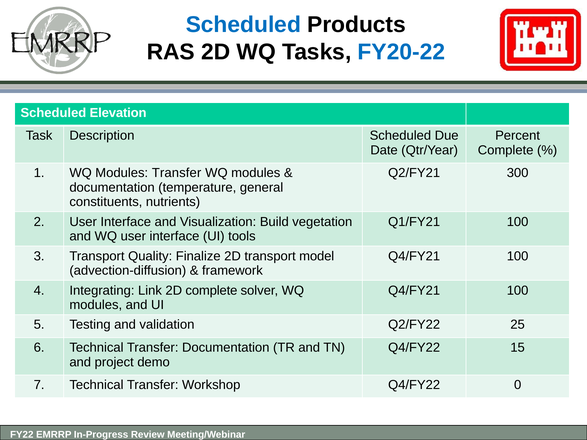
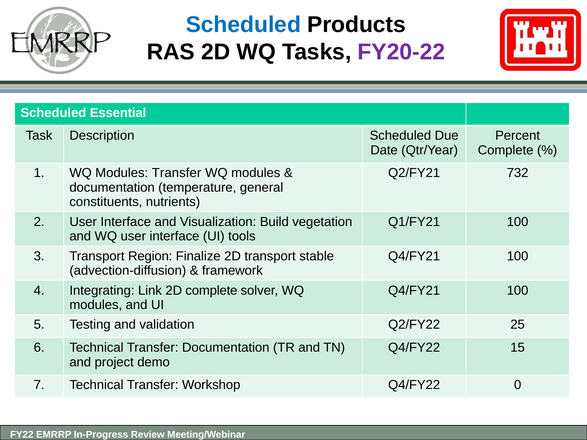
FY20-22 colour: blue -> purple
Elevation: Elevation -> Essential
300: 300 -> 732
Quality: Quality -> Region
model: model -> stable
